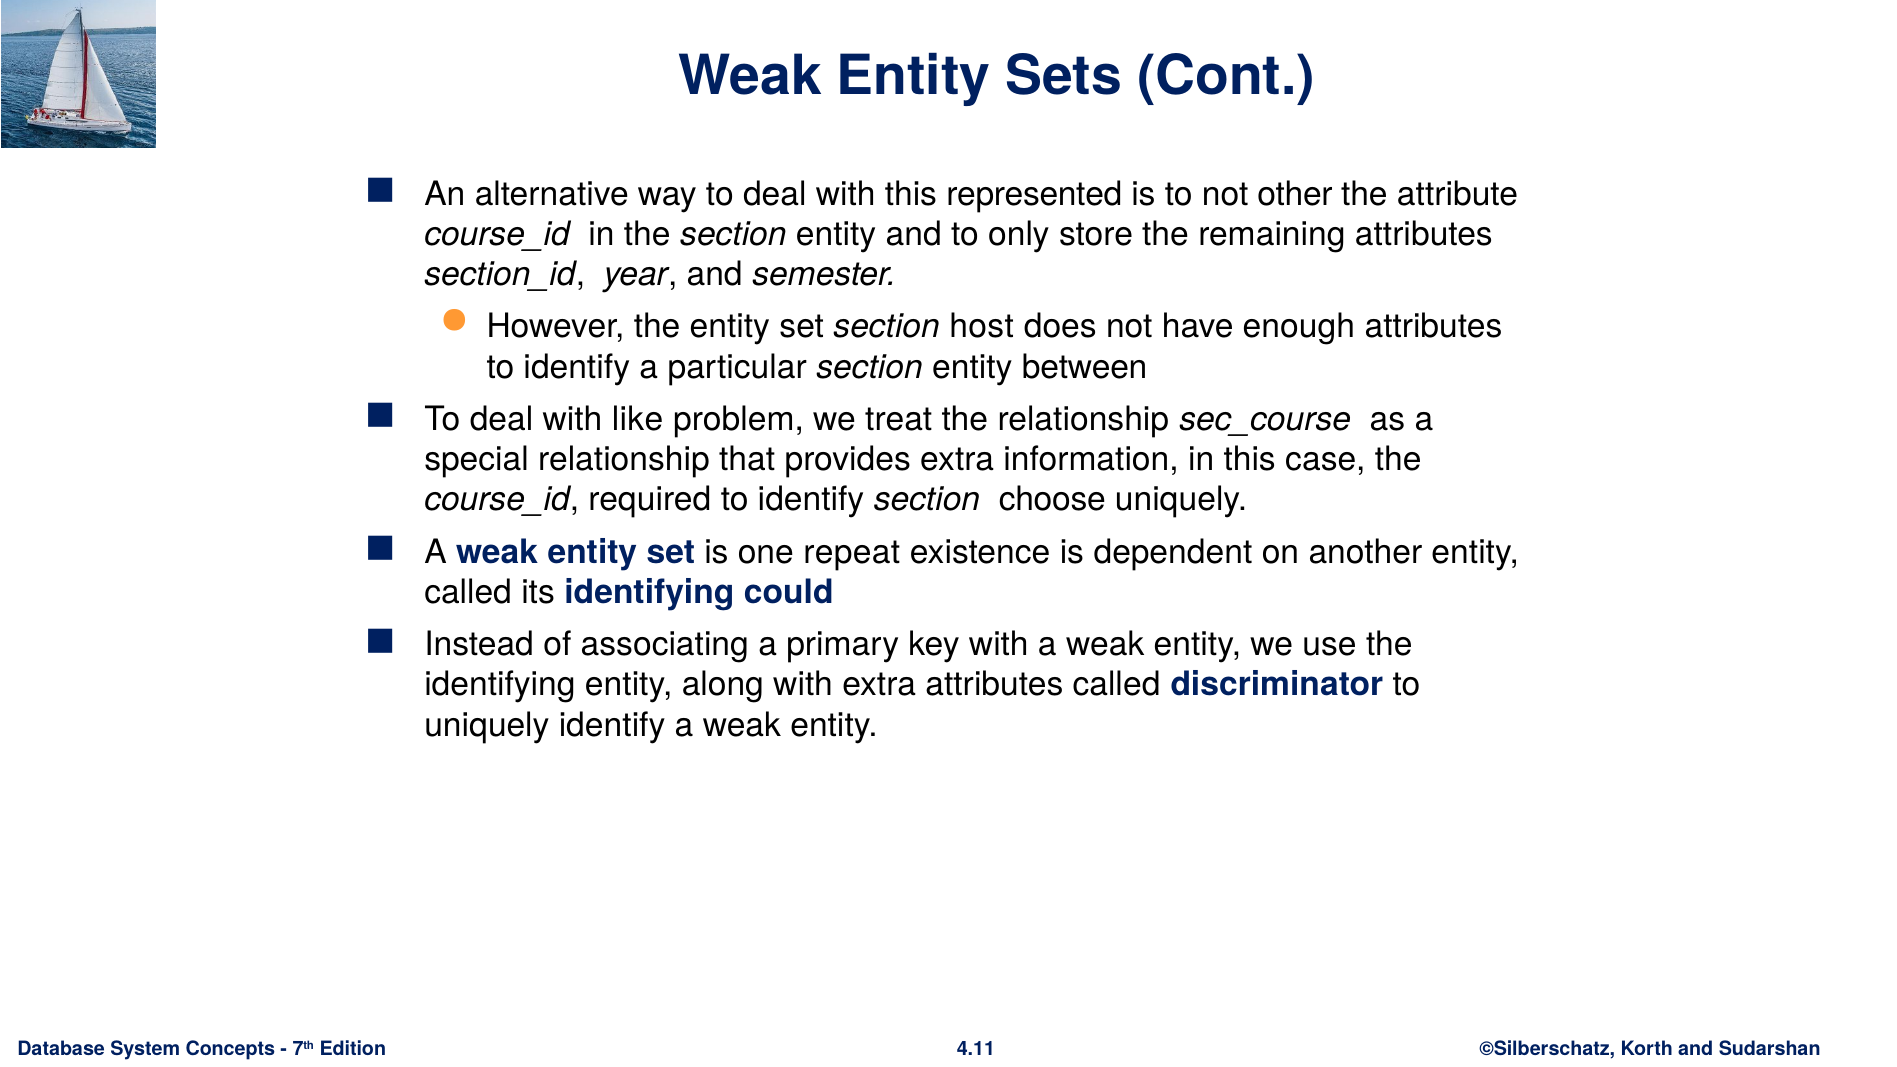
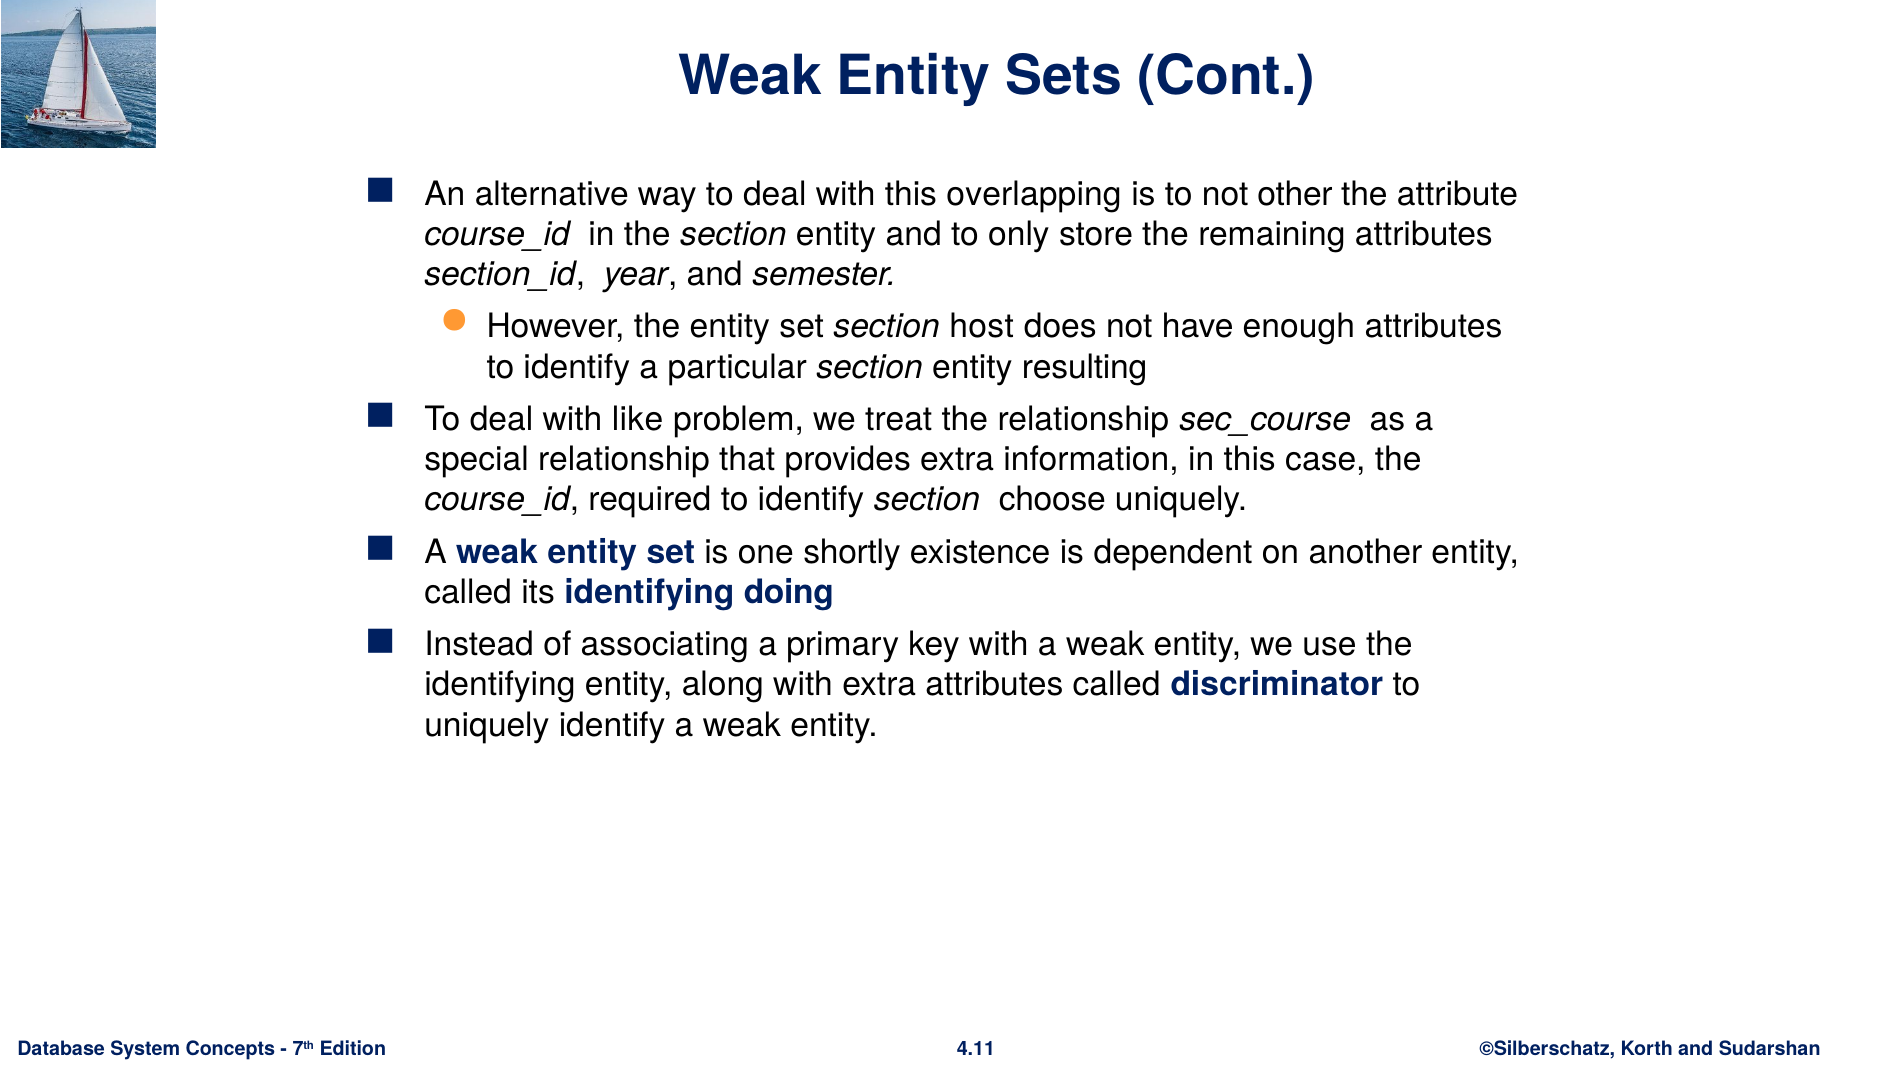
represented: represented -> overlapping
between: between -> resulting
repeat: repeat -> shortly
could: could -> doing
